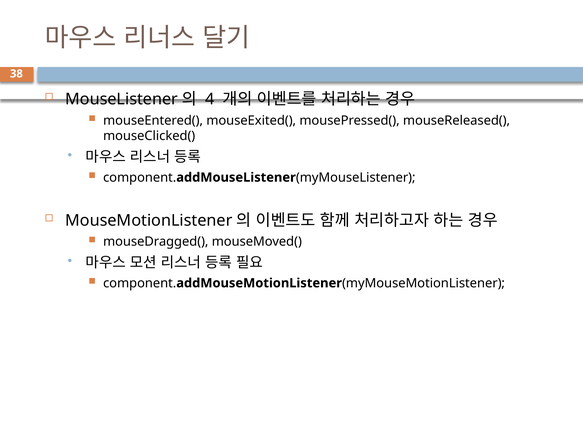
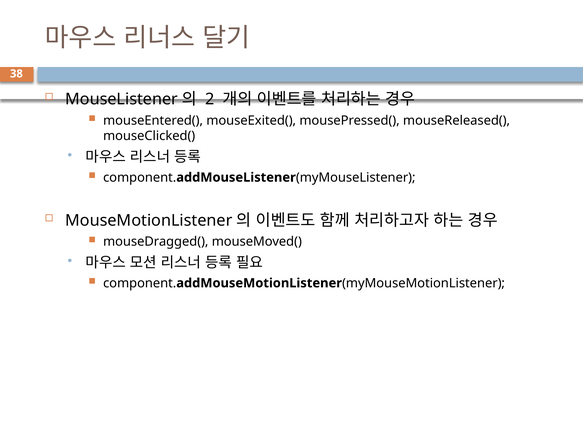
4: 4 -> 2
